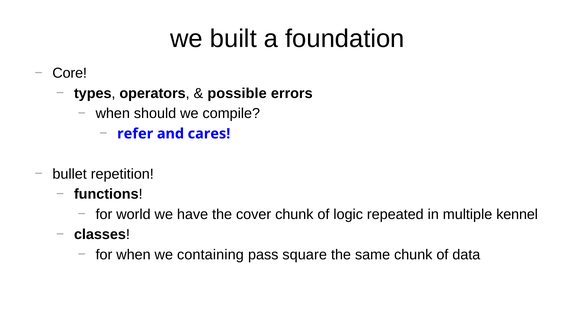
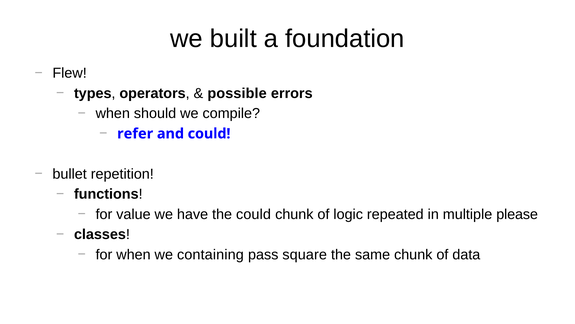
Core: Core -> Flew
and cares: cares -> could
world: world -> value
the cover: cover -> could
kennel: kennel -> please
